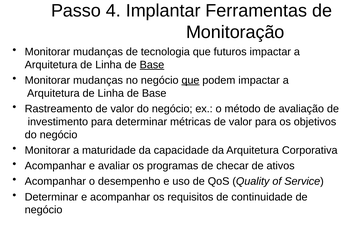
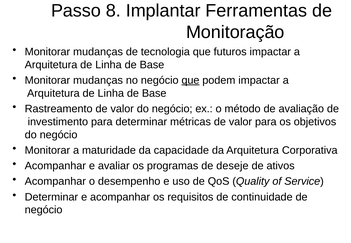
4: 4 -> 8
Base at (152, 65) underline: present -> none
checar: checar -> deseje
